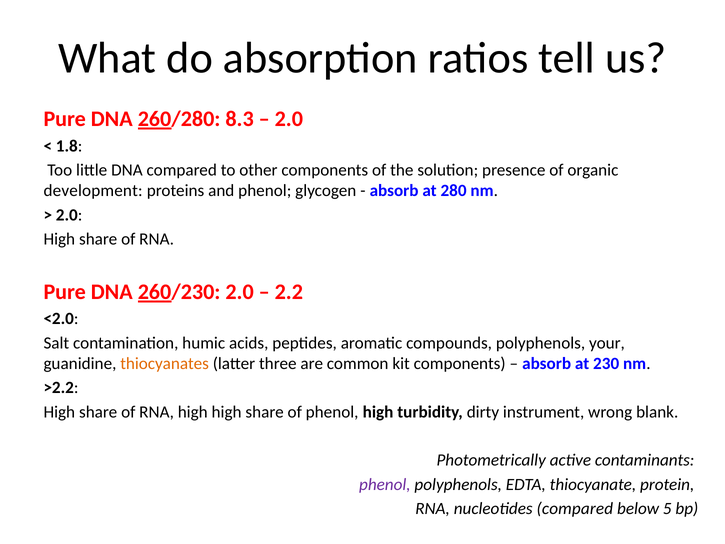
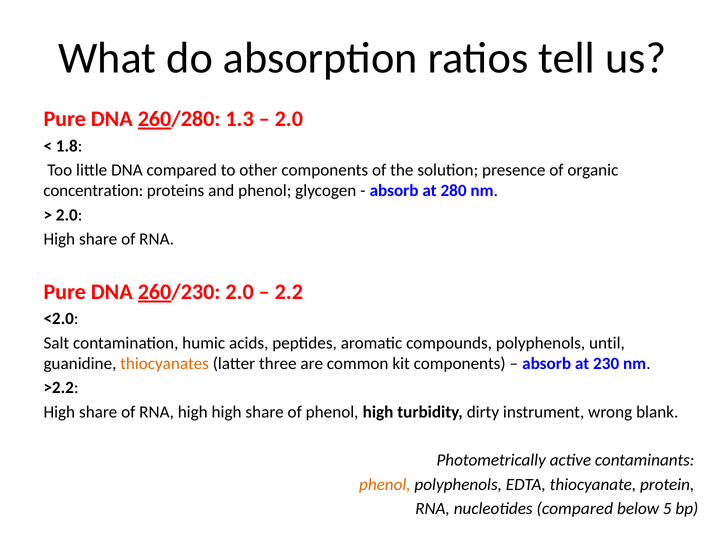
8.3: 8.3 -> 1.3
development: development -> concentration
your: your -> until
phenol at (385, 484) colour: purple -> orange
